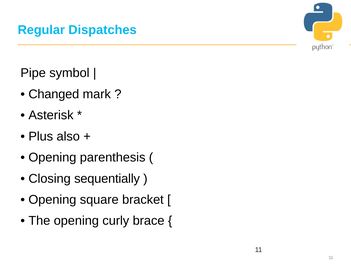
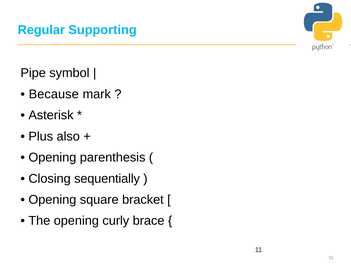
Dispatches: Dispatches -> Supporting
Changed: Changed -> Because
